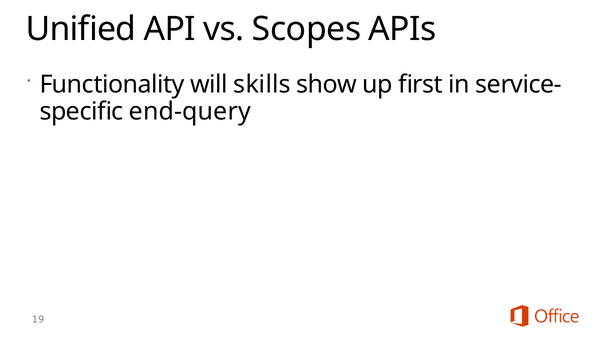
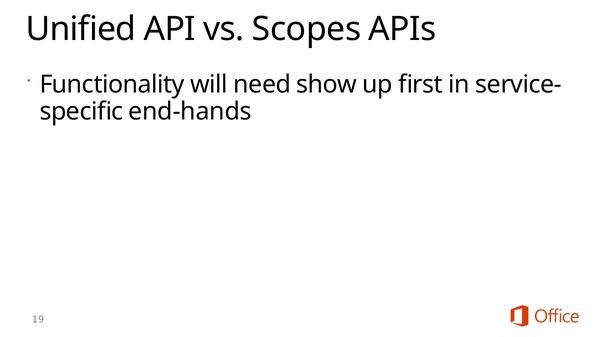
skills: skills -> need
end-query: end-query -> end-hands
